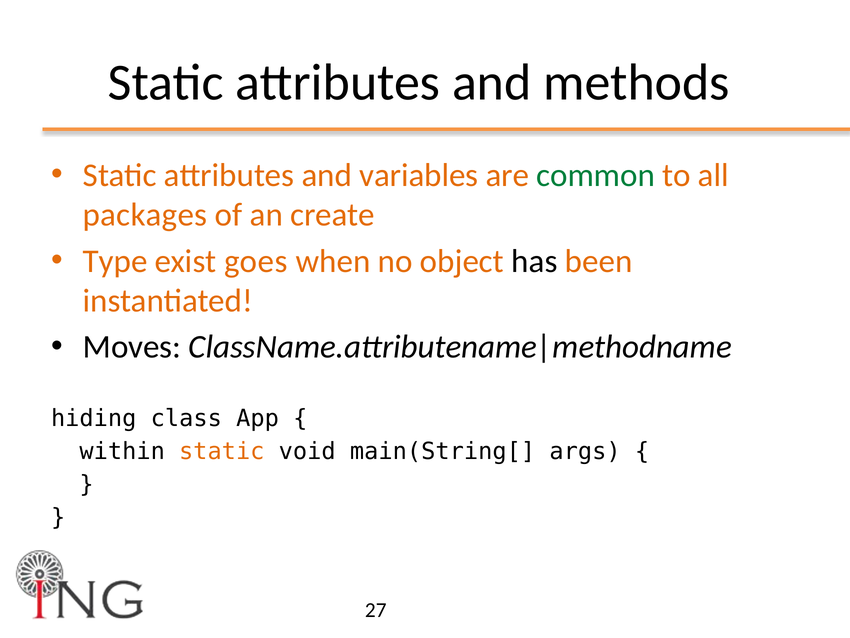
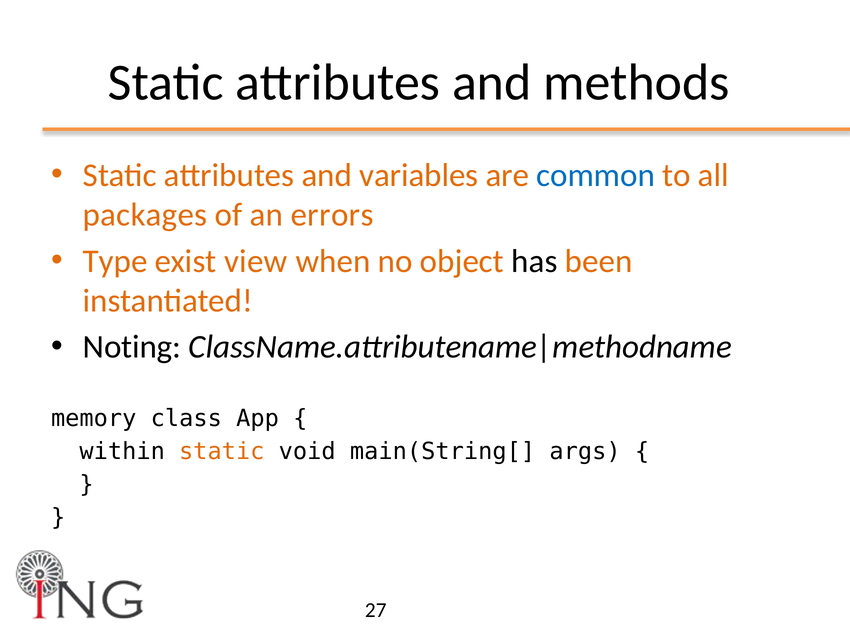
common colour: green -> blue
create: create -> errors
goes: goes -> view
Moves: Moves -> Noting
hiding: hiding -> memory
